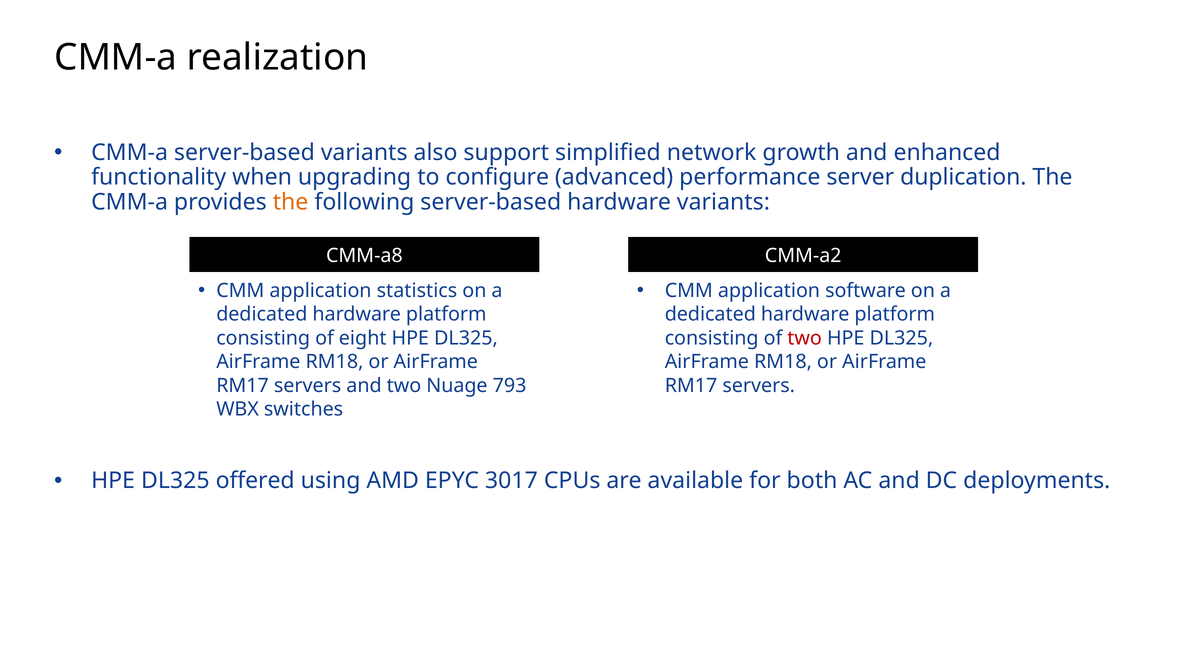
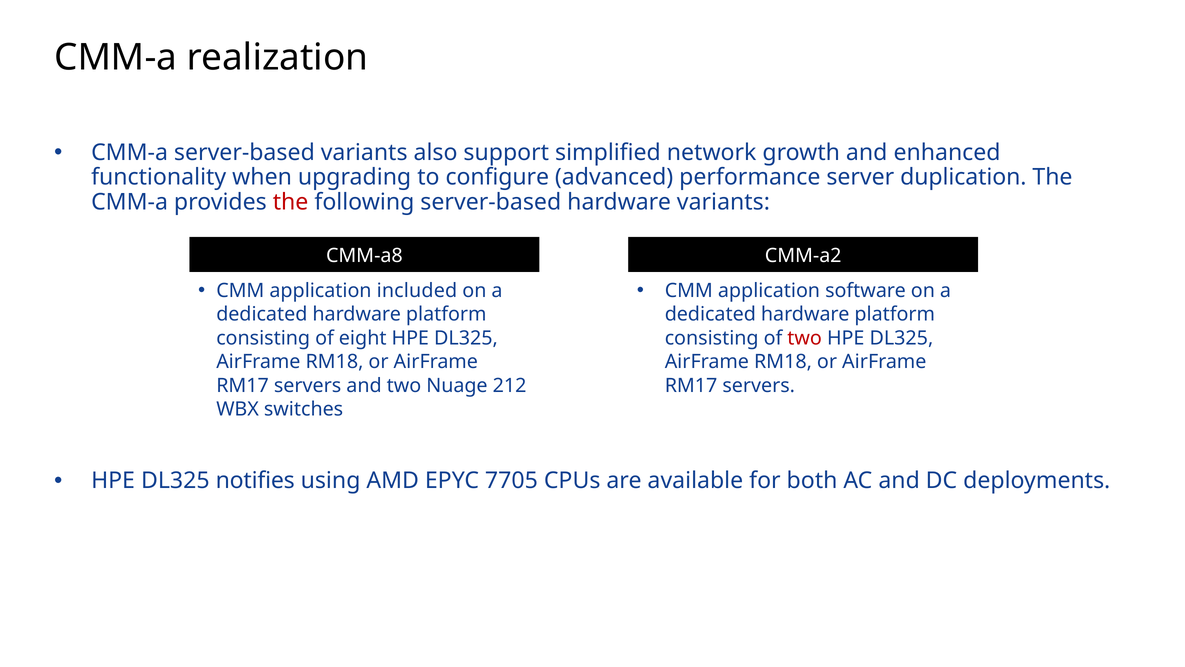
the at (291, 202) colour: orange -> red
statistics: statistics -> included
793: 793 -> 212
offered: offered -> notifies
3017: 3017 -> 7705
